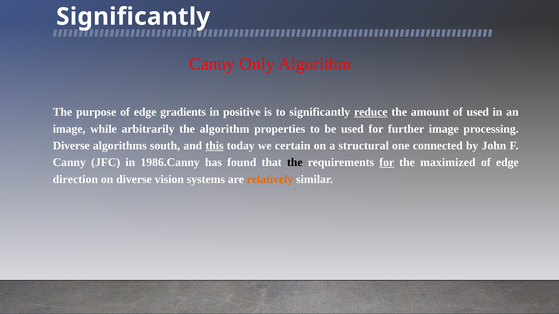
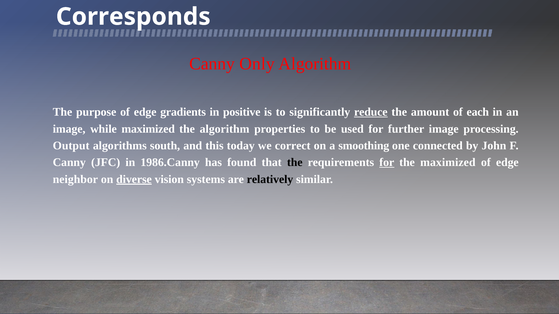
Significantly at (133, 17): Significantly -> Corresponds
of used: used -> each
while arbitrarily: arbitrarily -> maximized
Diverse at (71, 146): Diverse -> Output
this underline: present -> none
certain: certain -> correct
structural: structural -> smoothing
direction: direction -> neighbor
diverse at (134, 179) underline: none -> present
relatively colour: orange -> black
